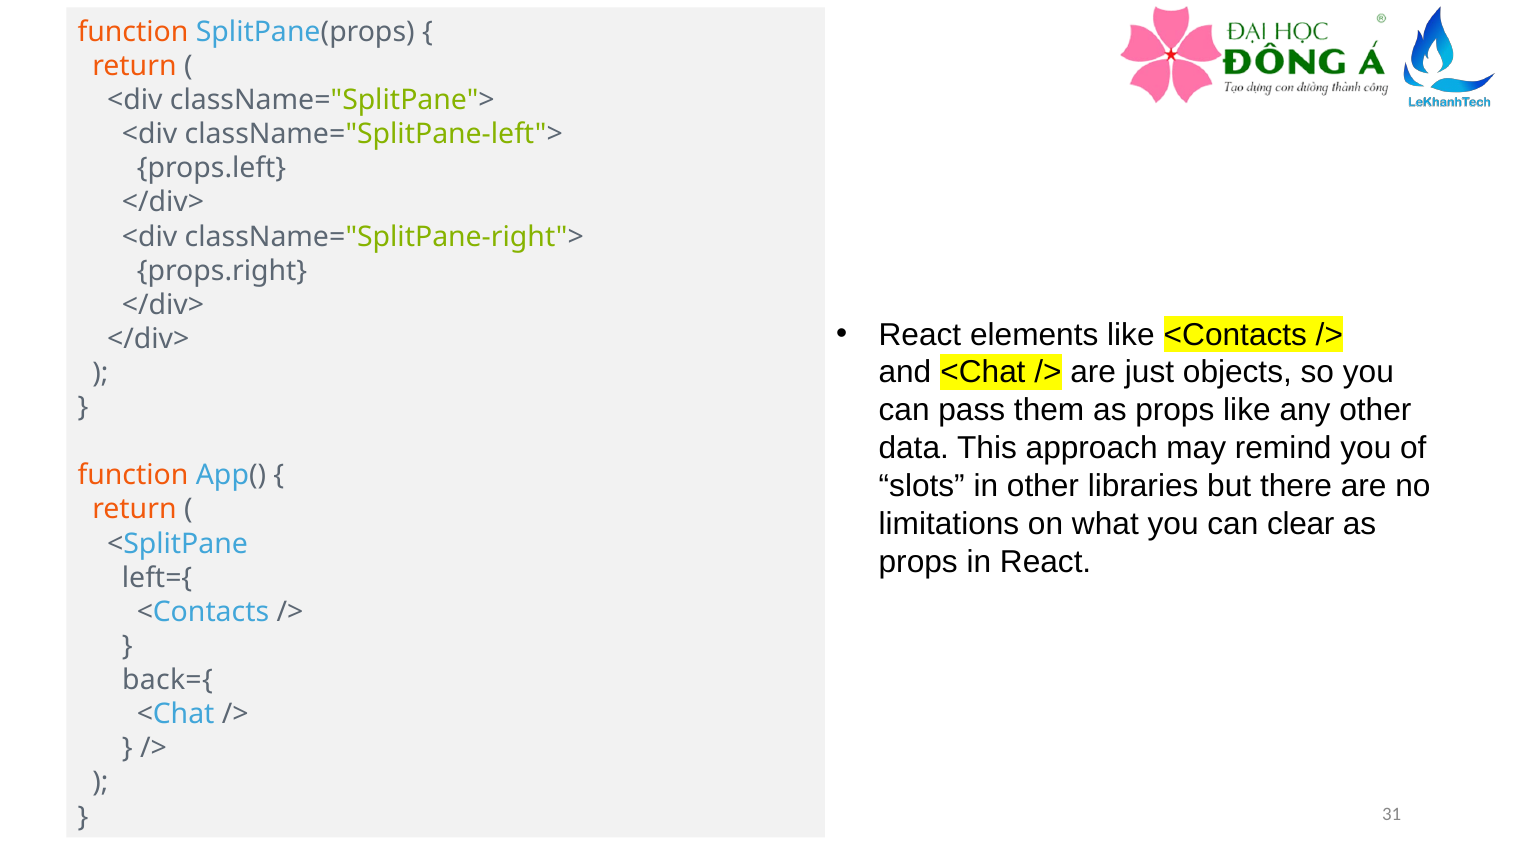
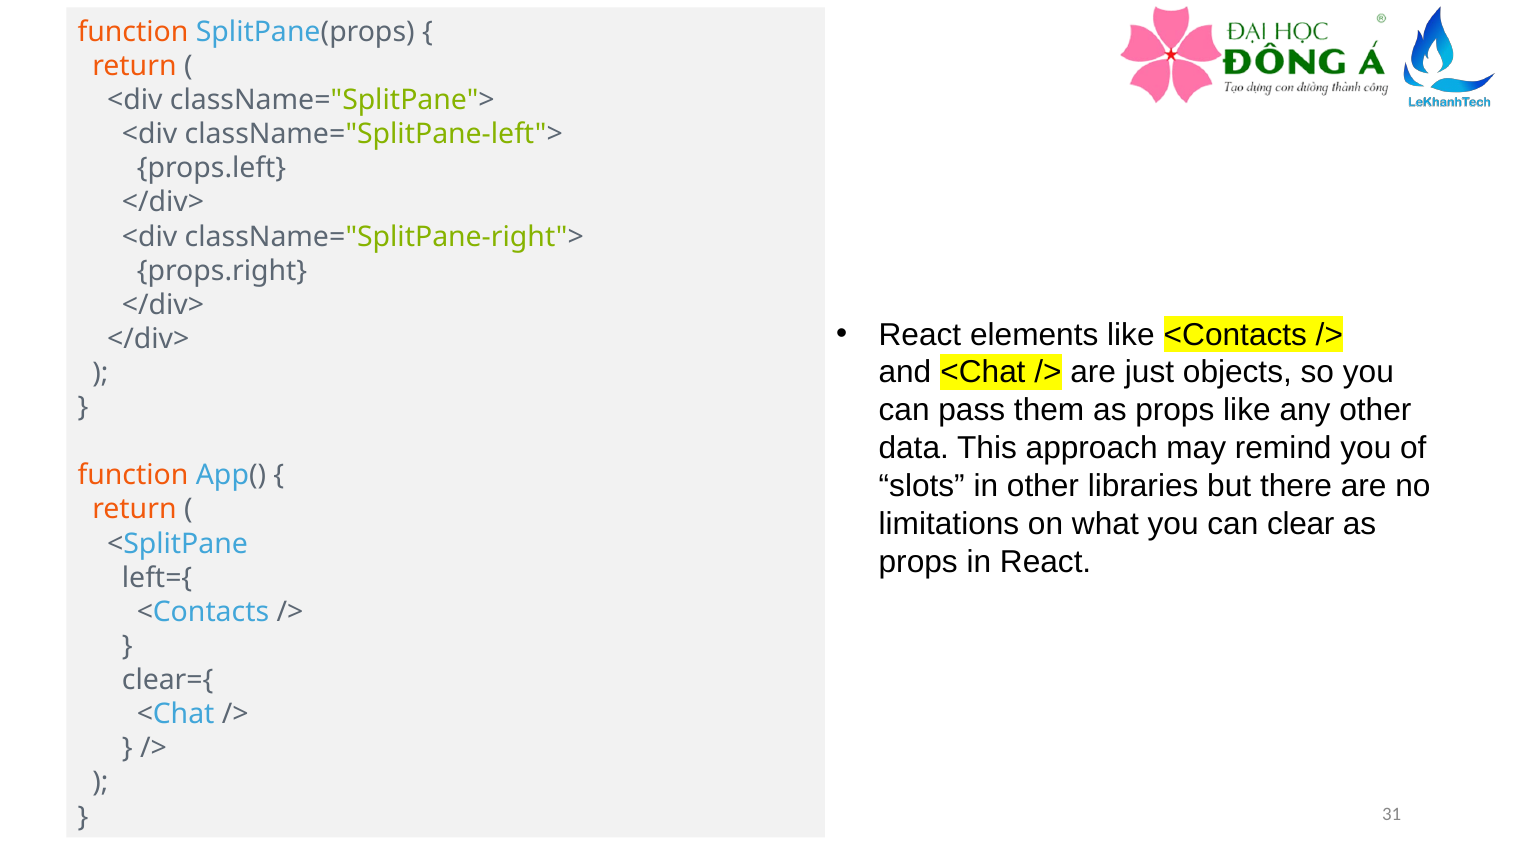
back={: back={ -> clear={
